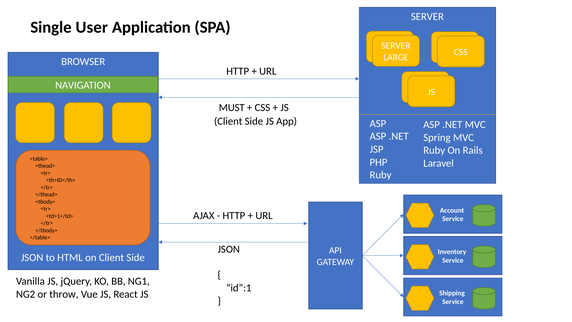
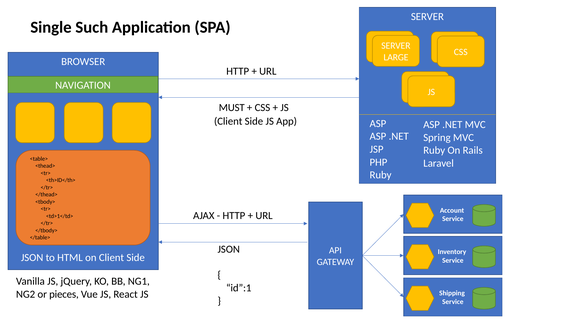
User: User -> Such
throw: throw -> pieces
